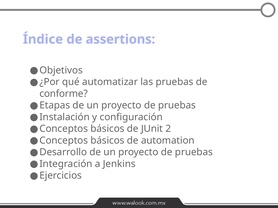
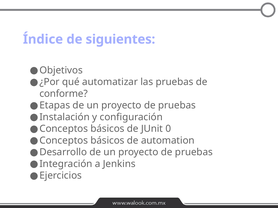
assertions: assertions -> siguientes
2: 2 -> 0
